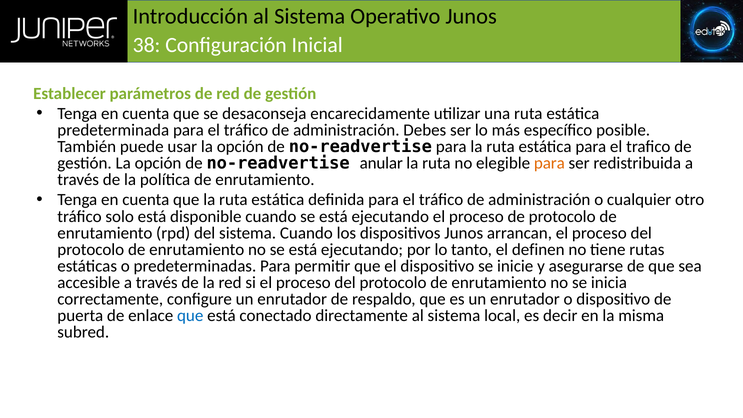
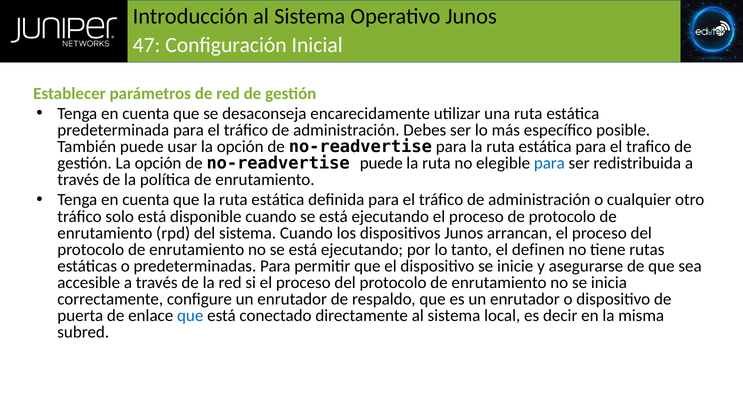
38: 38 -> 47
no-readvertise anular: anular -> puede
para at (549, 163) colour: orange -> blue
